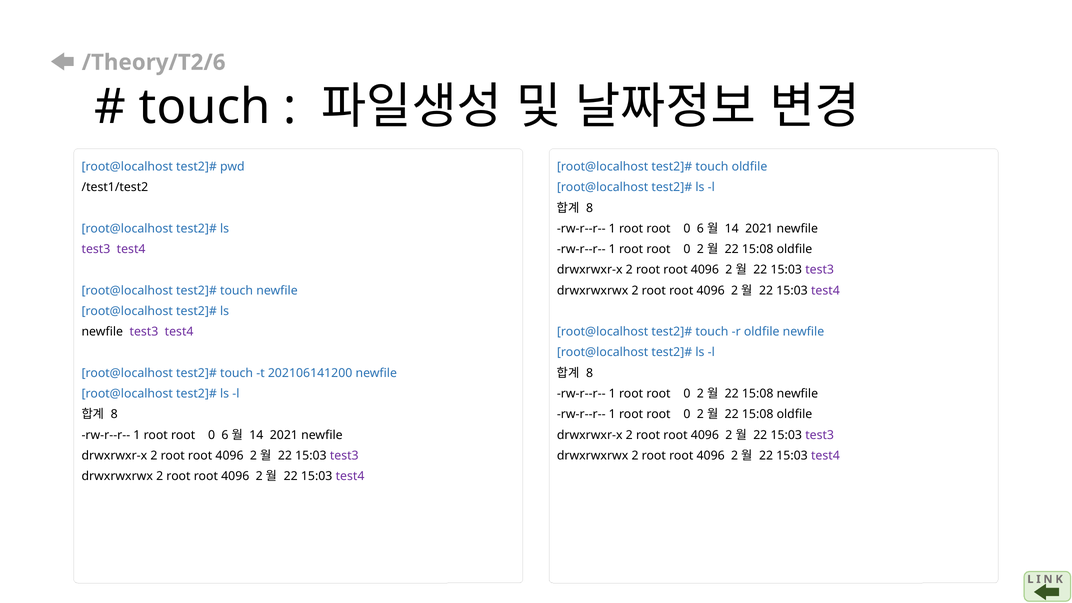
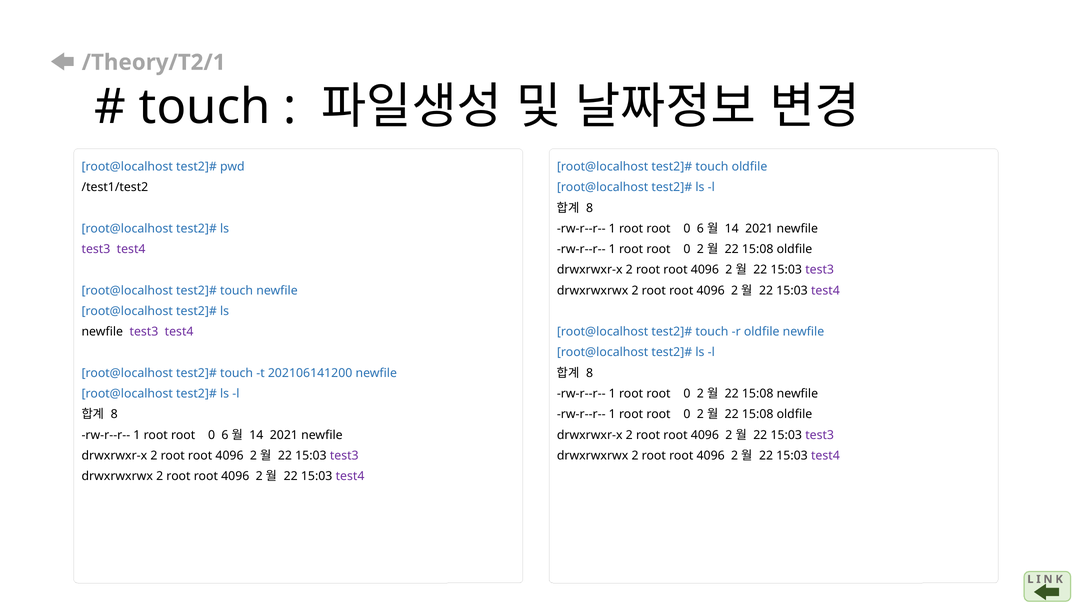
/Theory/T2/6: /Theory/T2/6 -> /Theory/T2/1
